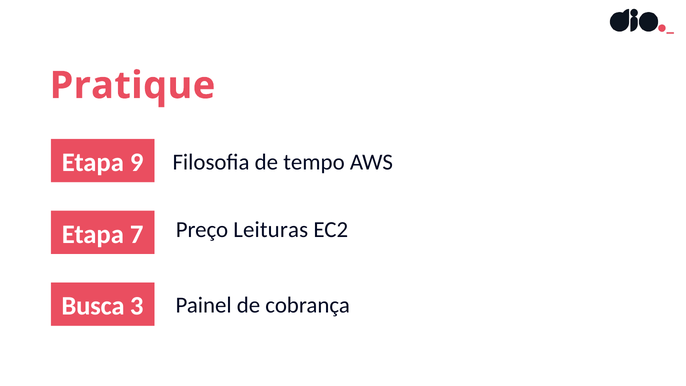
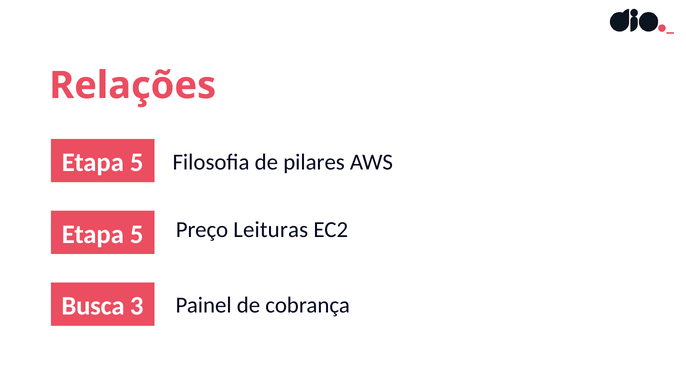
Pratique: Pratique -> Relações
9 at (137, 162): 9 -> 5
tempo: tempo -> pilares
7 at (137, 234): 7 -> 5
